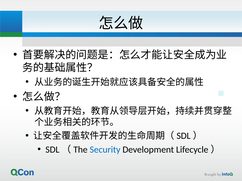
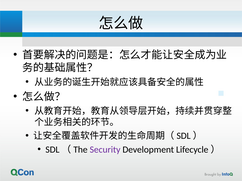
Security colour: blue -> purple
